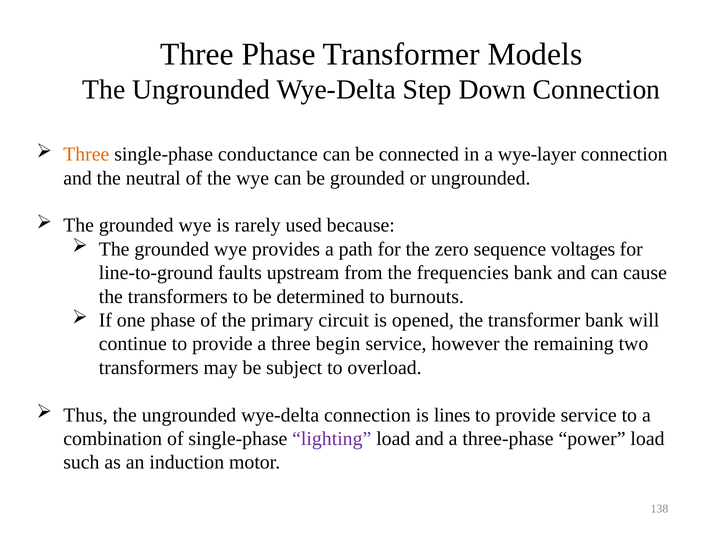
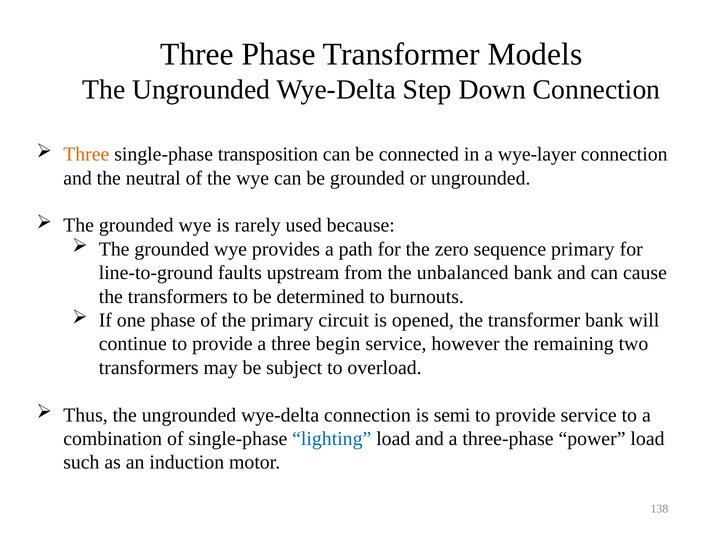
conductance: conductance -> transposition
sequence voltages: voltages -> primary
frequencies: frequencies -> unbalanced
lines: lines -> semi
lighting colour: purple -> blue
